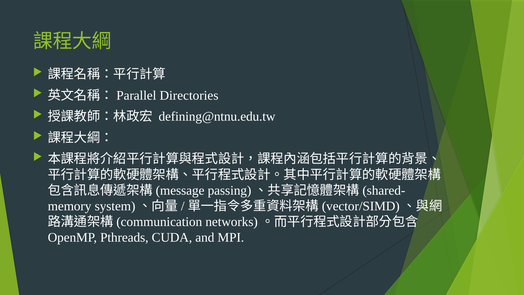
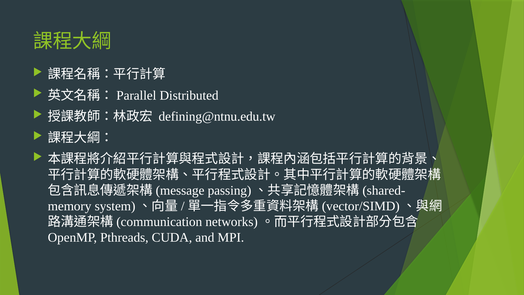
Directories: Directories -> Distributed
